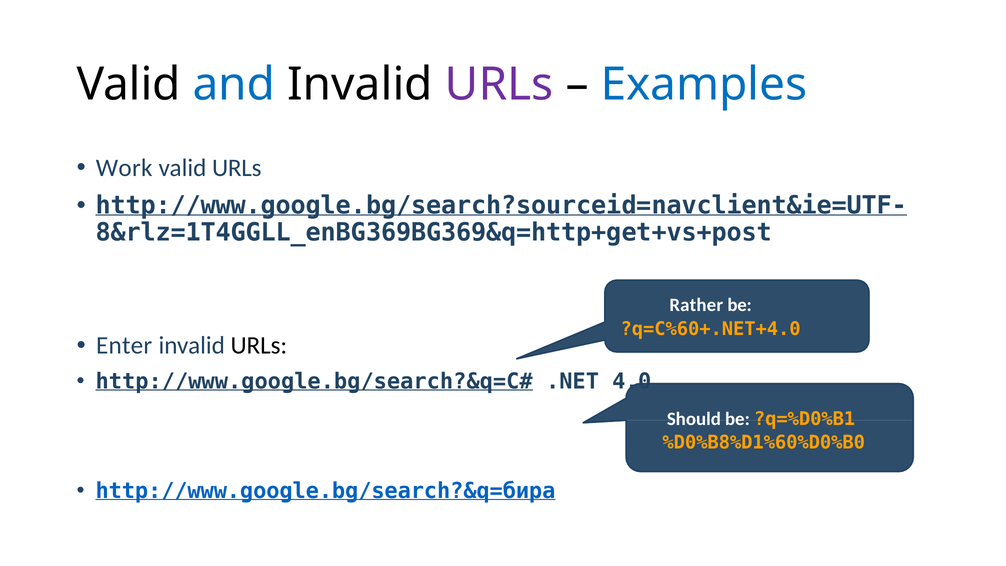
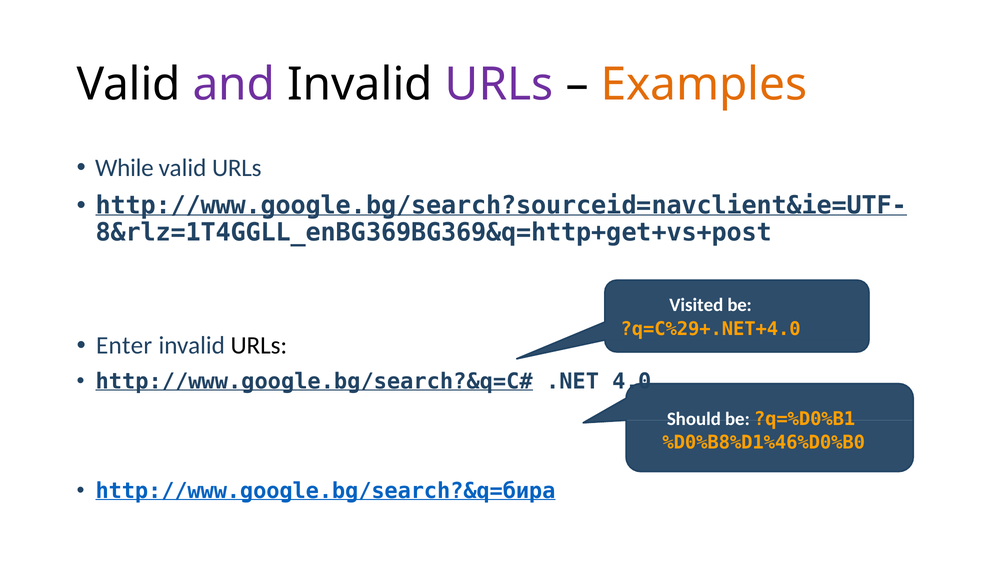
and colour: blue -> purple
Examples colour: blue -> orange
Work: Work -> While
Rather: Rather -> Visited
?q=C%60+.NET+4.0: ?q=C%60+.NET+4.0 -> ?q=C%29+.NET+4.0
%D0%B8%D1%60%D0%B0: %D0%B8%D1%60%D0%B0 -> %D0%B8%D1%46%D0%B0
